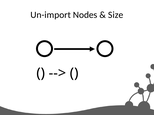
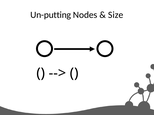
Un-import: Un-import -> Un-putting
